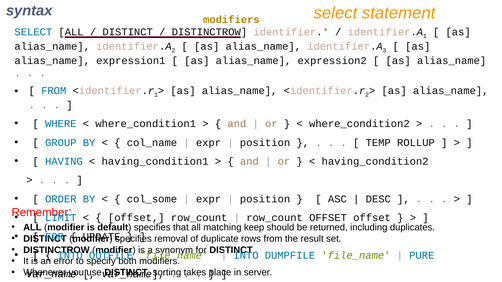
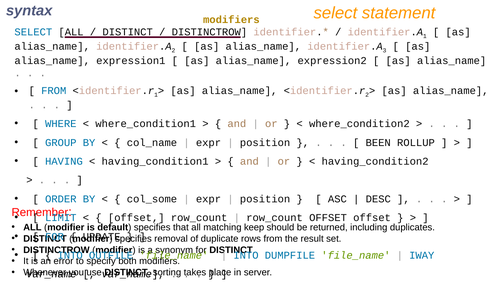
TEMP: TEMP -> BEEN
PURE: PURE -> IWAY
